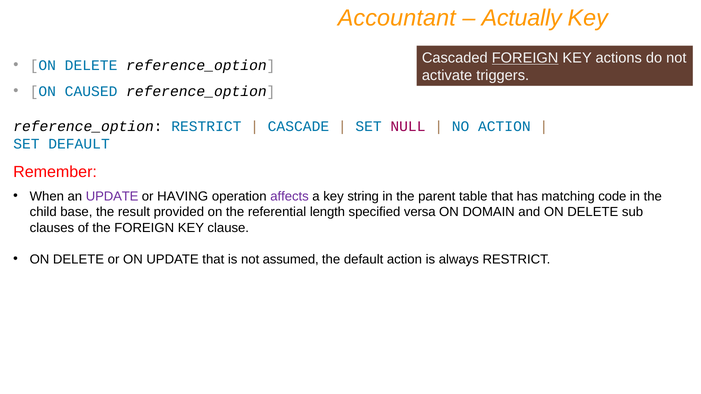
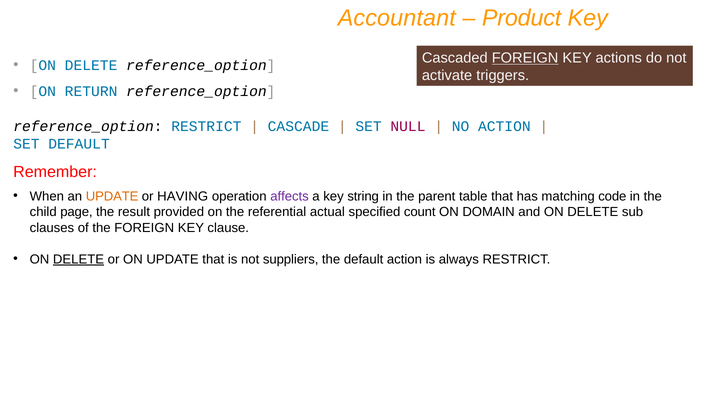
Actually: Actually -> Product
CAUSED: CAUSED -> RETURN
UPDATE at (112, 196) colour: purple -> orange
base: base -> page
length: length -> actual
versa: versa -> count
DELETE at (79, 259) underline: none -> present
assumed: assumed -> suppliers
